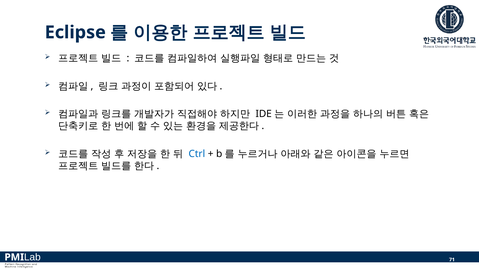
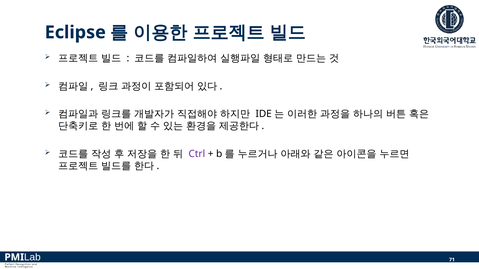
Ctrl colour: blue -> purple
